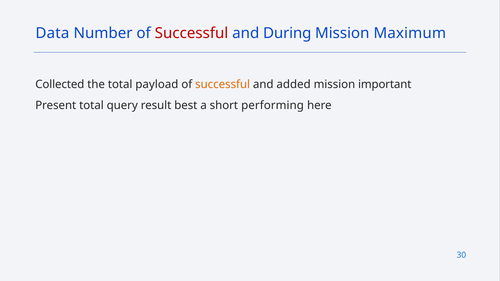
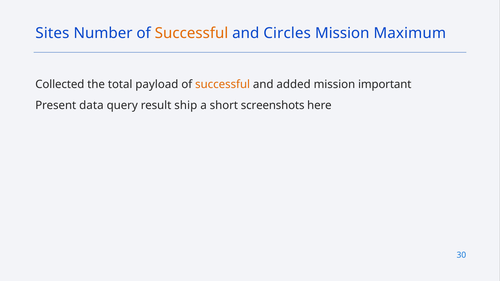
Data: Data -> Sites
Successful at (192, 33) colour: red -> orange
During: During -> Circles
Present total: total -> data
best: best -> ship
performing: performing -> screenshots
